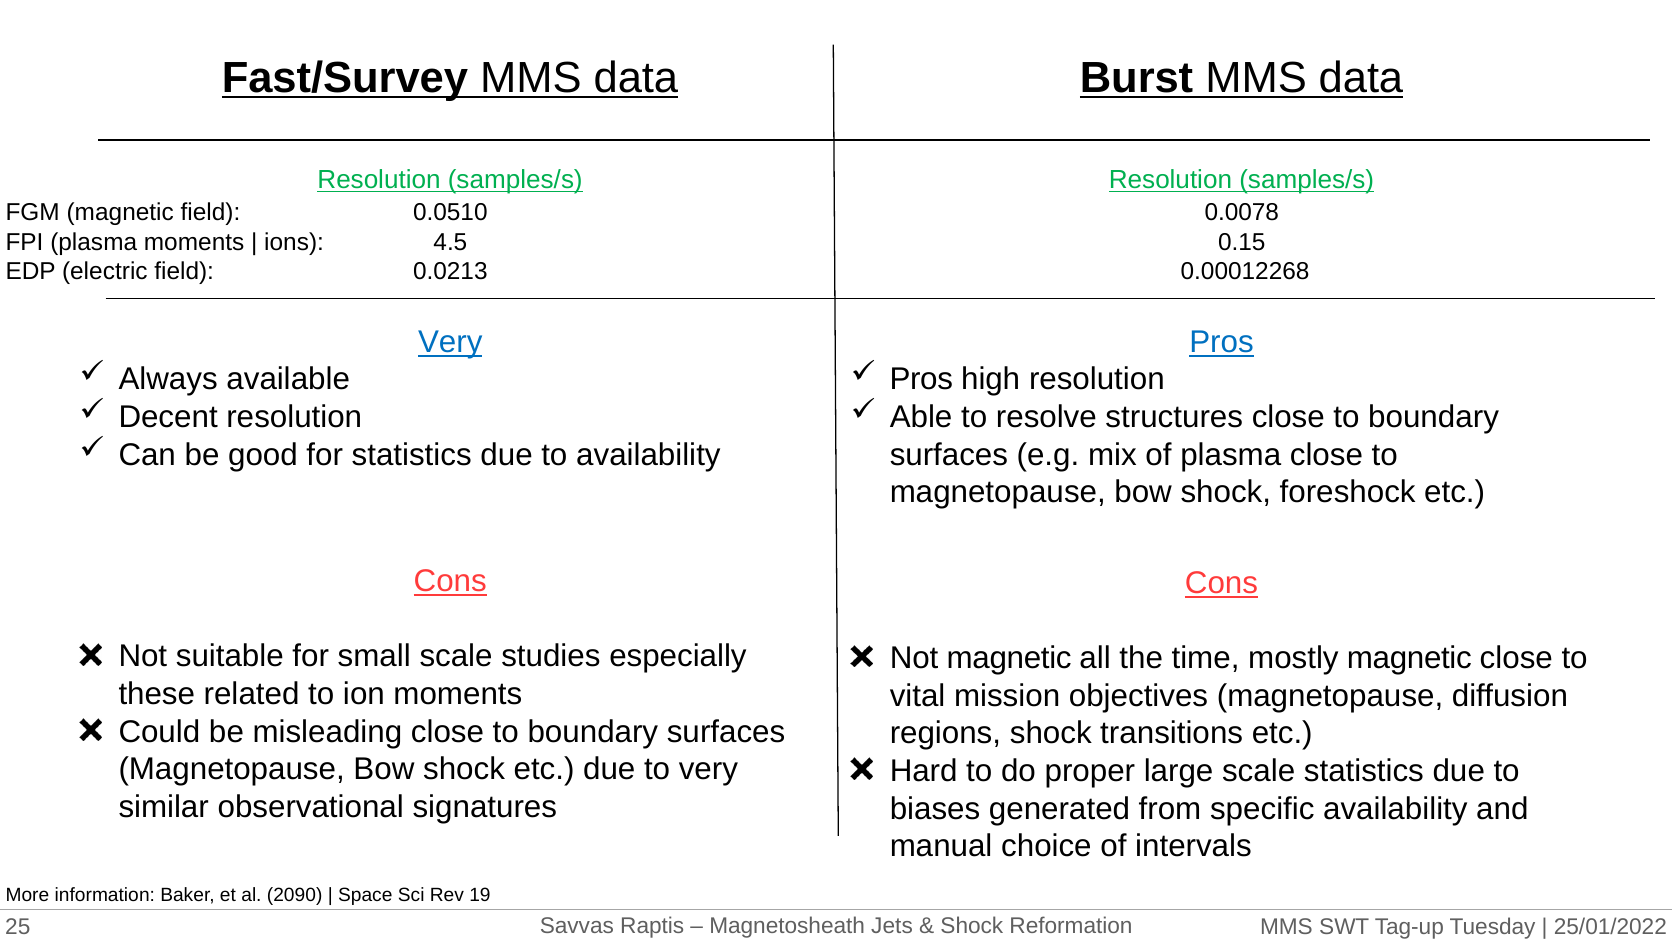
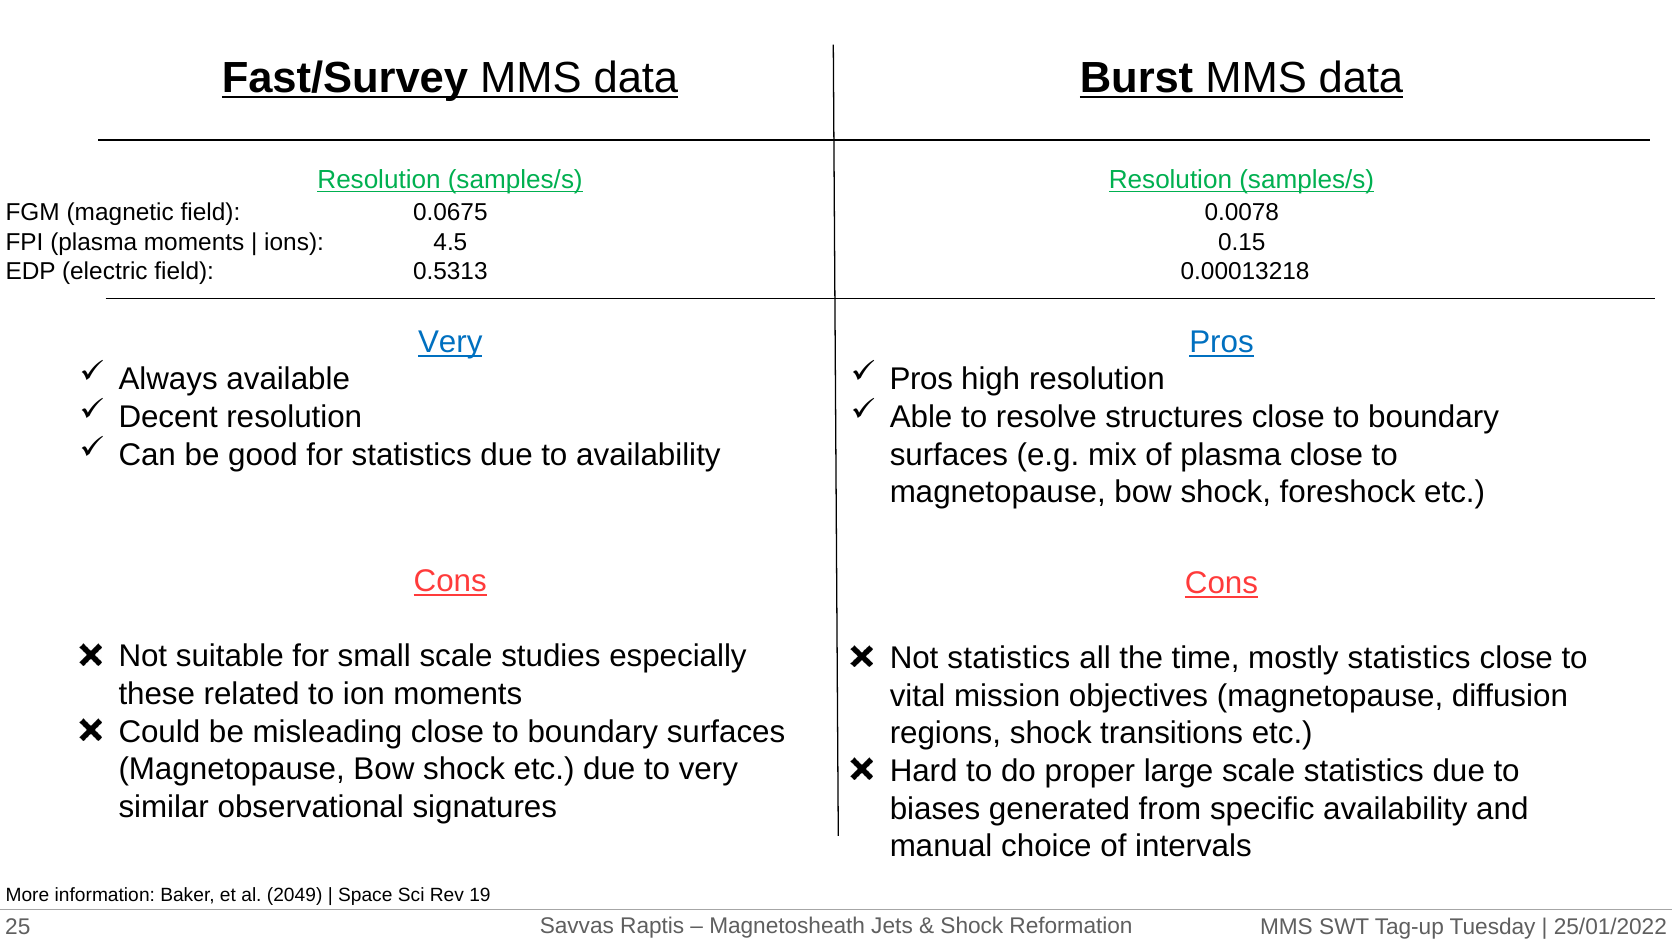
0.0510: 0.0510 -> 0.0675
0.0213: 0.0213 -> 0.5313
0.00012268: 0.00012268 -> 0.00013218
Not magnetic: magnetic -> statistics
mostly magnetic: magnetic -> statistics
2090: 2090 -> 2049
